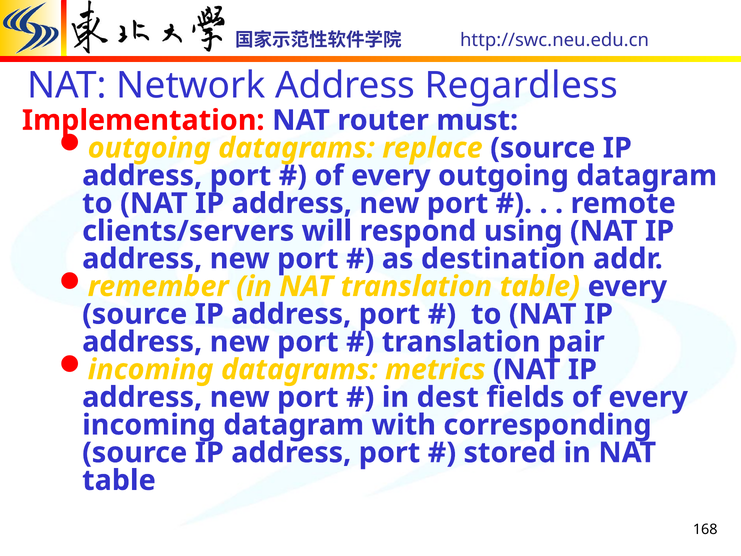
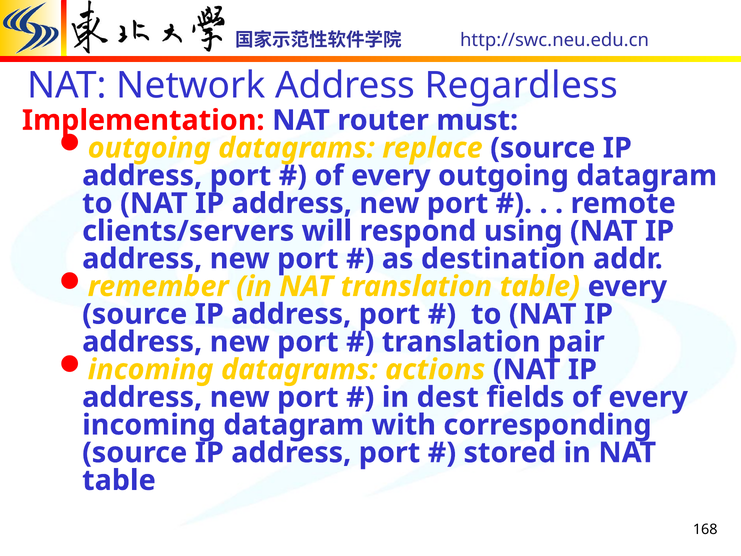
metrics: metrics -> actions
